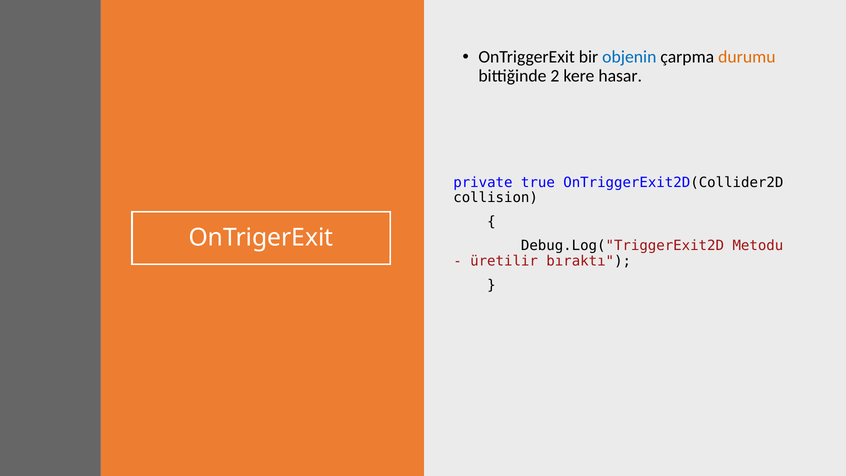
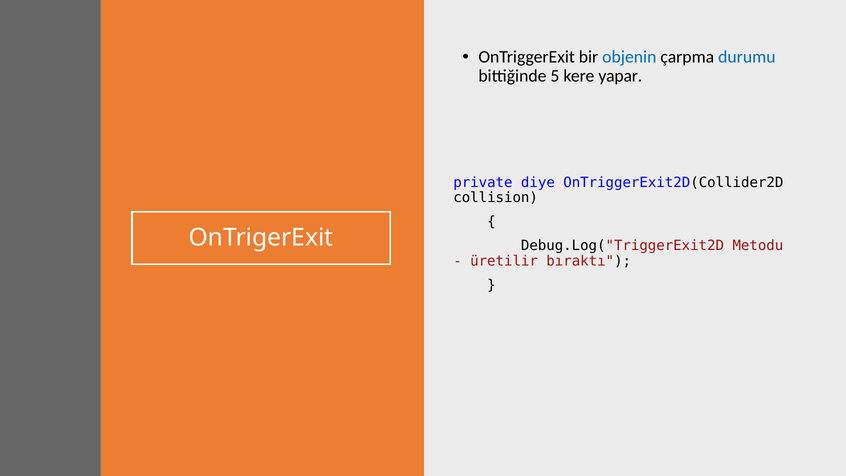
durumu colour: orange -> blue
2: 2 -> 5
hasar: hasar -> yapar
true: true -> diye
